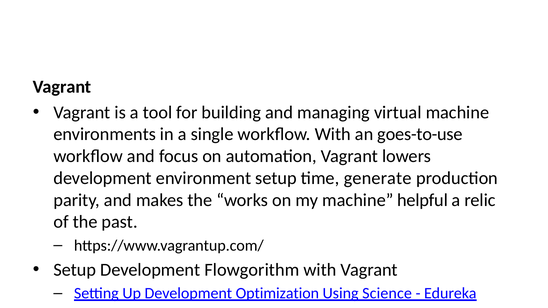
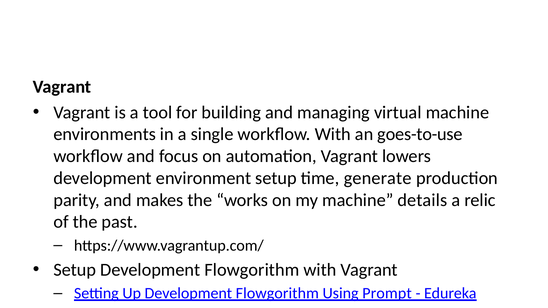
helpful: helpful -> details
Up Development Optimization: Optimization -> Flowgorithm
Science: Science -> Prompt
